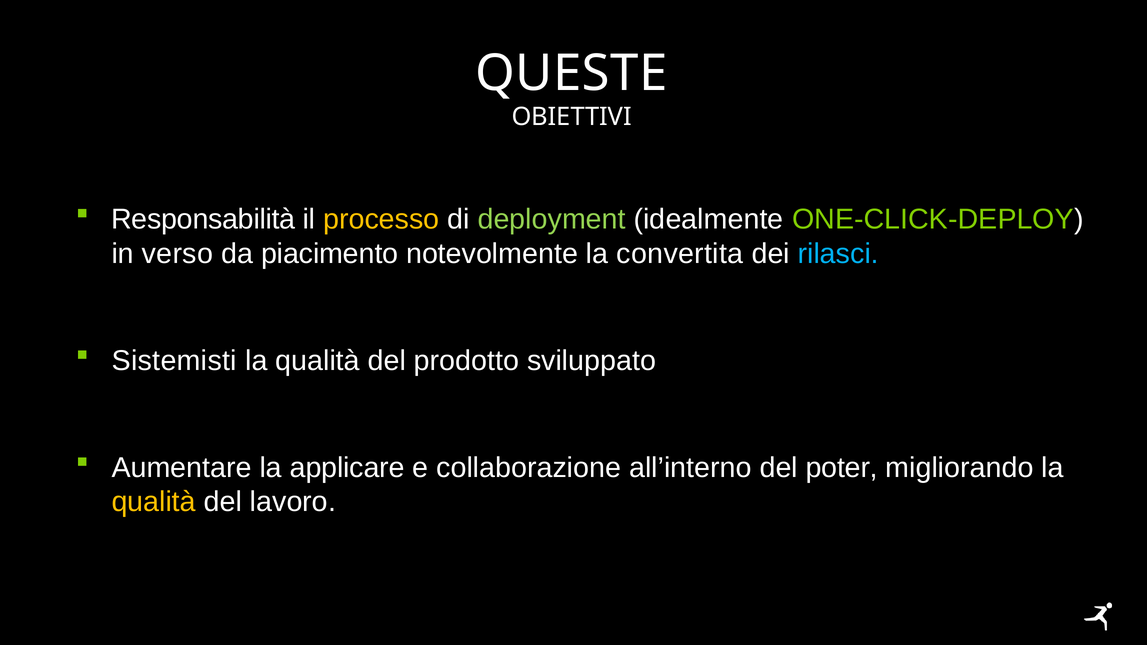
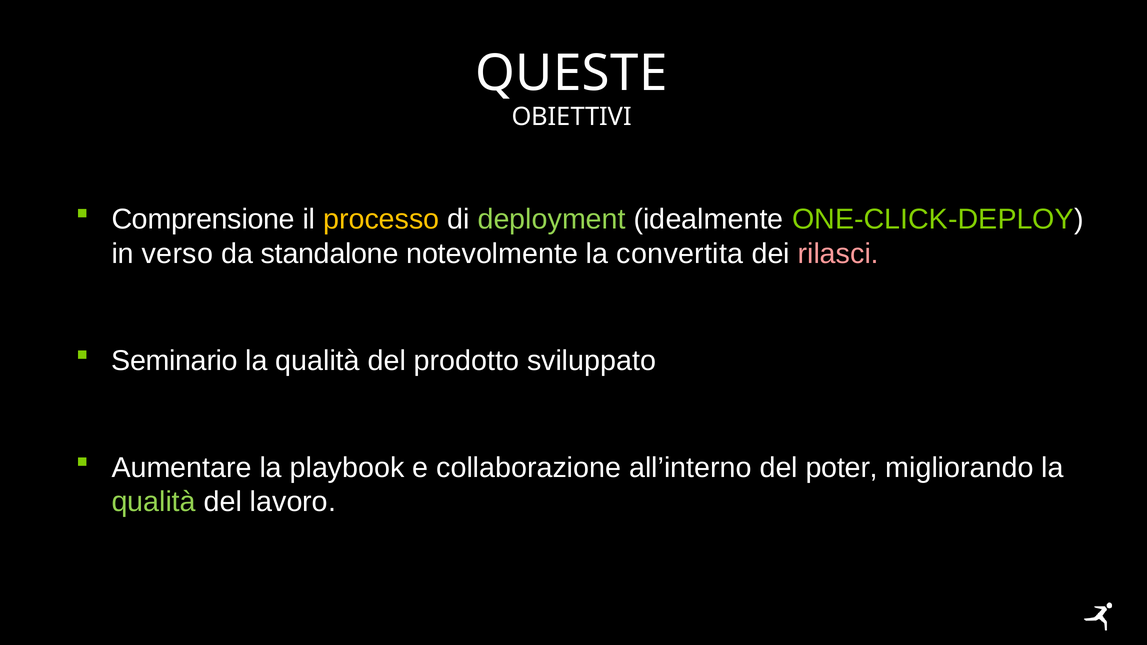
Responsabilità: Responsabilità -> Comprensione
piacimento: piacimento -> standalone
rilasci colour: light blue -> pink
Sistemisti: Sistemisti -> Seminario
applicare: applicare -> playbook
qualità at (154, 502) colour: yellow -> light green
